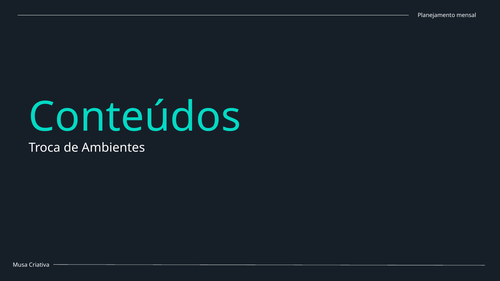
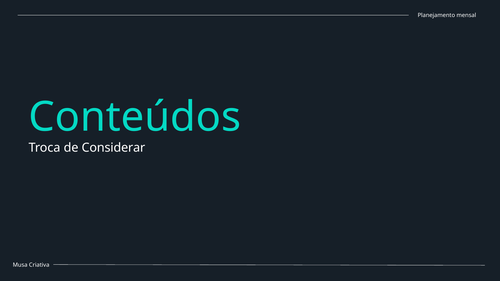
Ambientes: Ambientes -> Considerar
